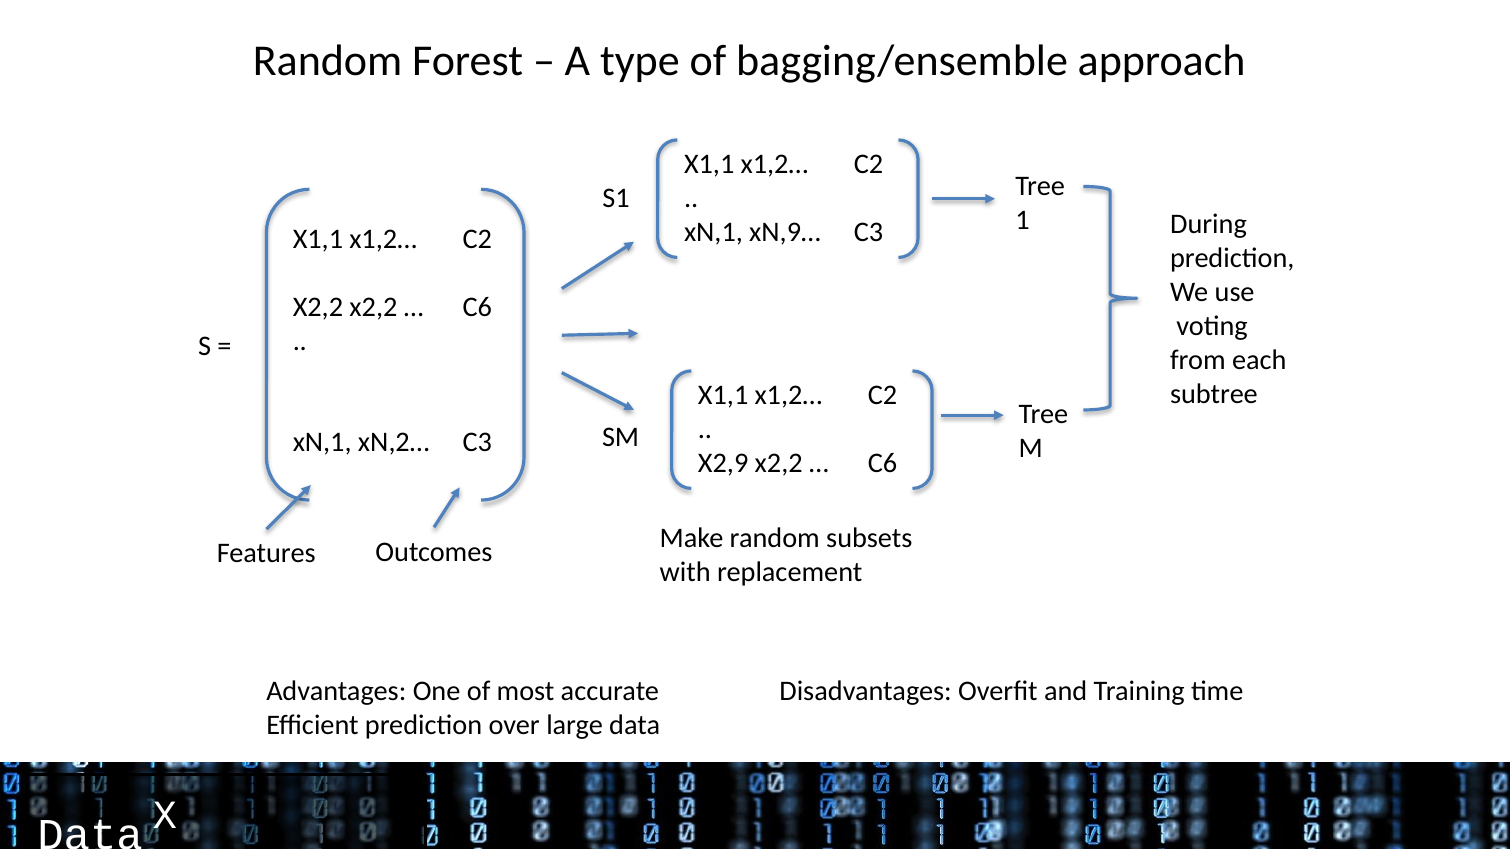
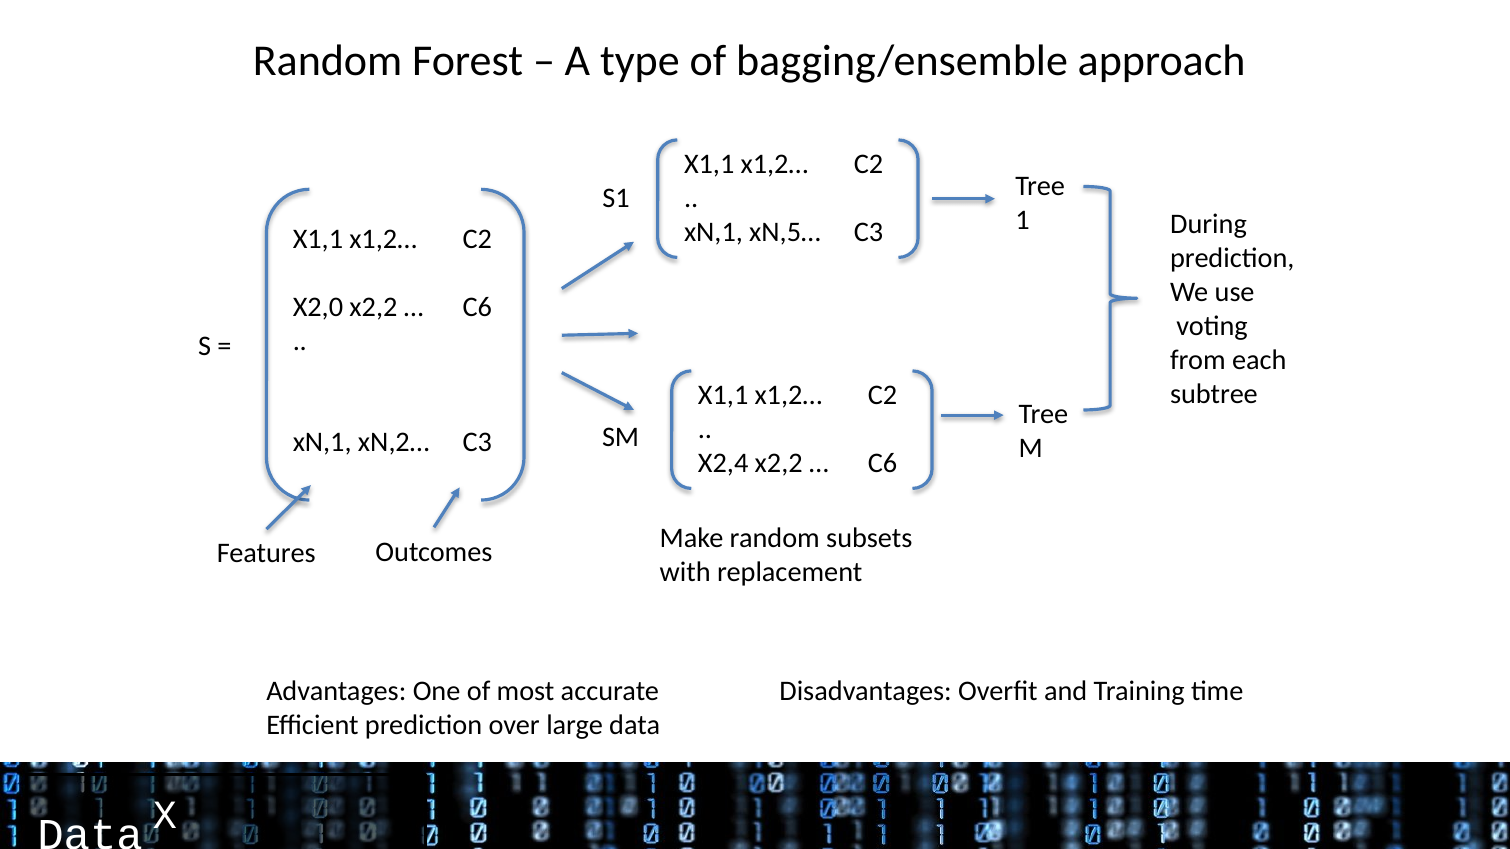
xN,9…: xN,9… -> xN,5…
X2,2 at (318, 307): X2,2 -> X2,0
X2,9: X2,9 -> X2,4
